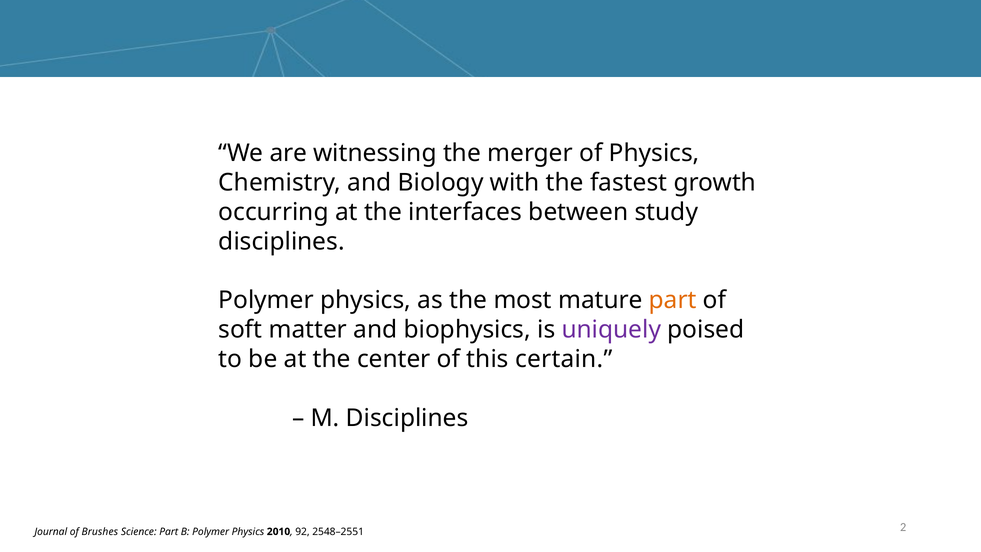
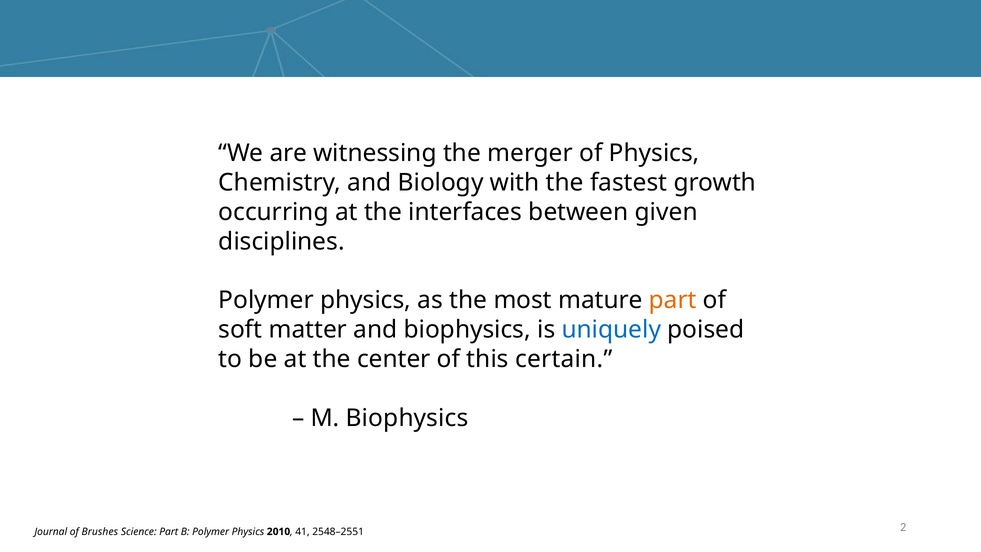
study: study -> given
uniquely colour: purple -> blue
M Disciplines: Disciplines -> Biophysics
92: 92 -> 41
